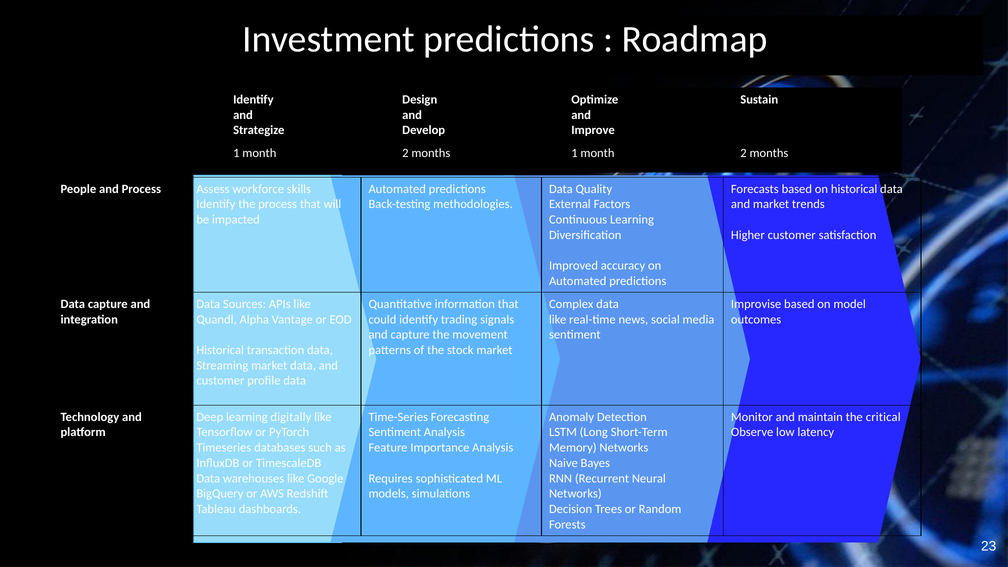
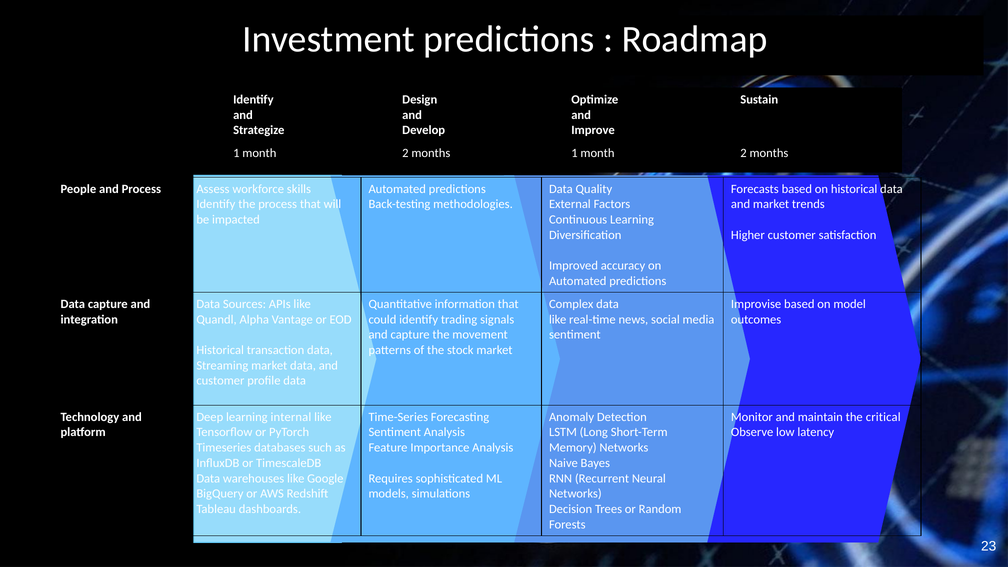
digitally: digitally -> internal
